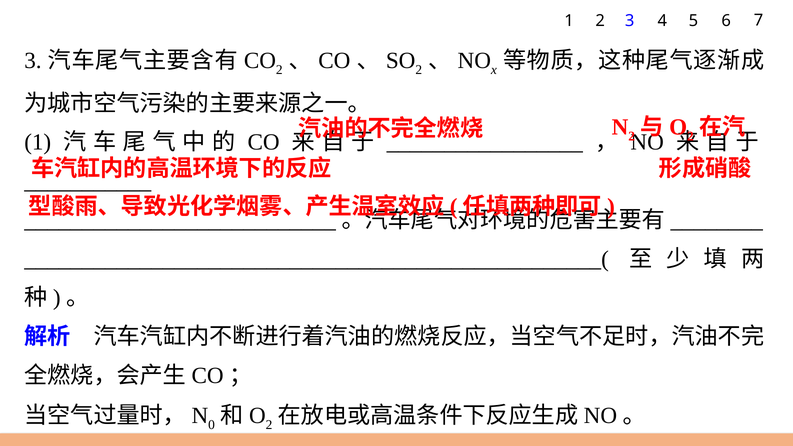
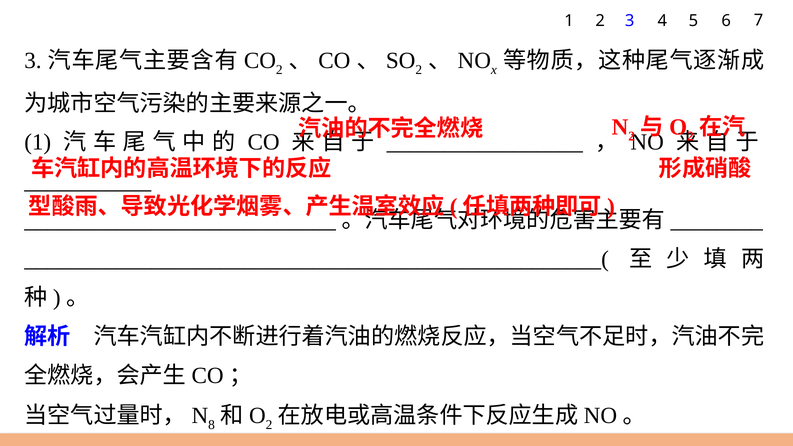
0: 0 -> 8
